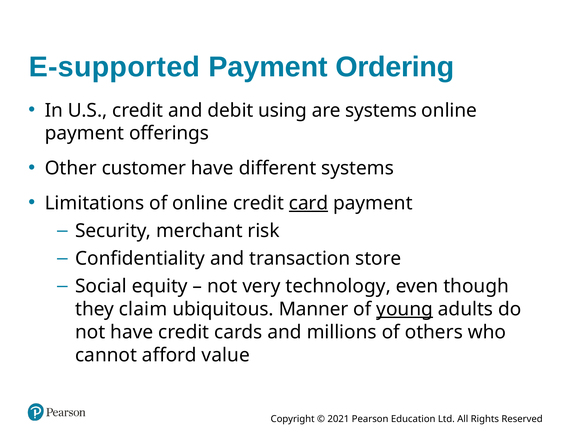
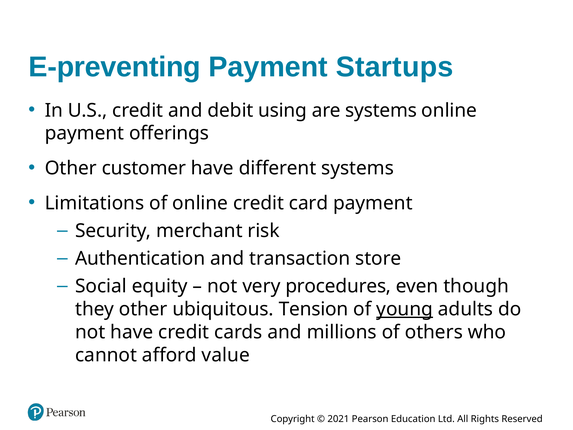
E-supported: E-supported -> E-preventing
Ordering: Ordering -> Startups
card underline: present -> none
Confidentiality: Confidentiality -> Authentication
technology: technology -> procedures
they claim: claim -> other
Manner: Manner -> Tension
